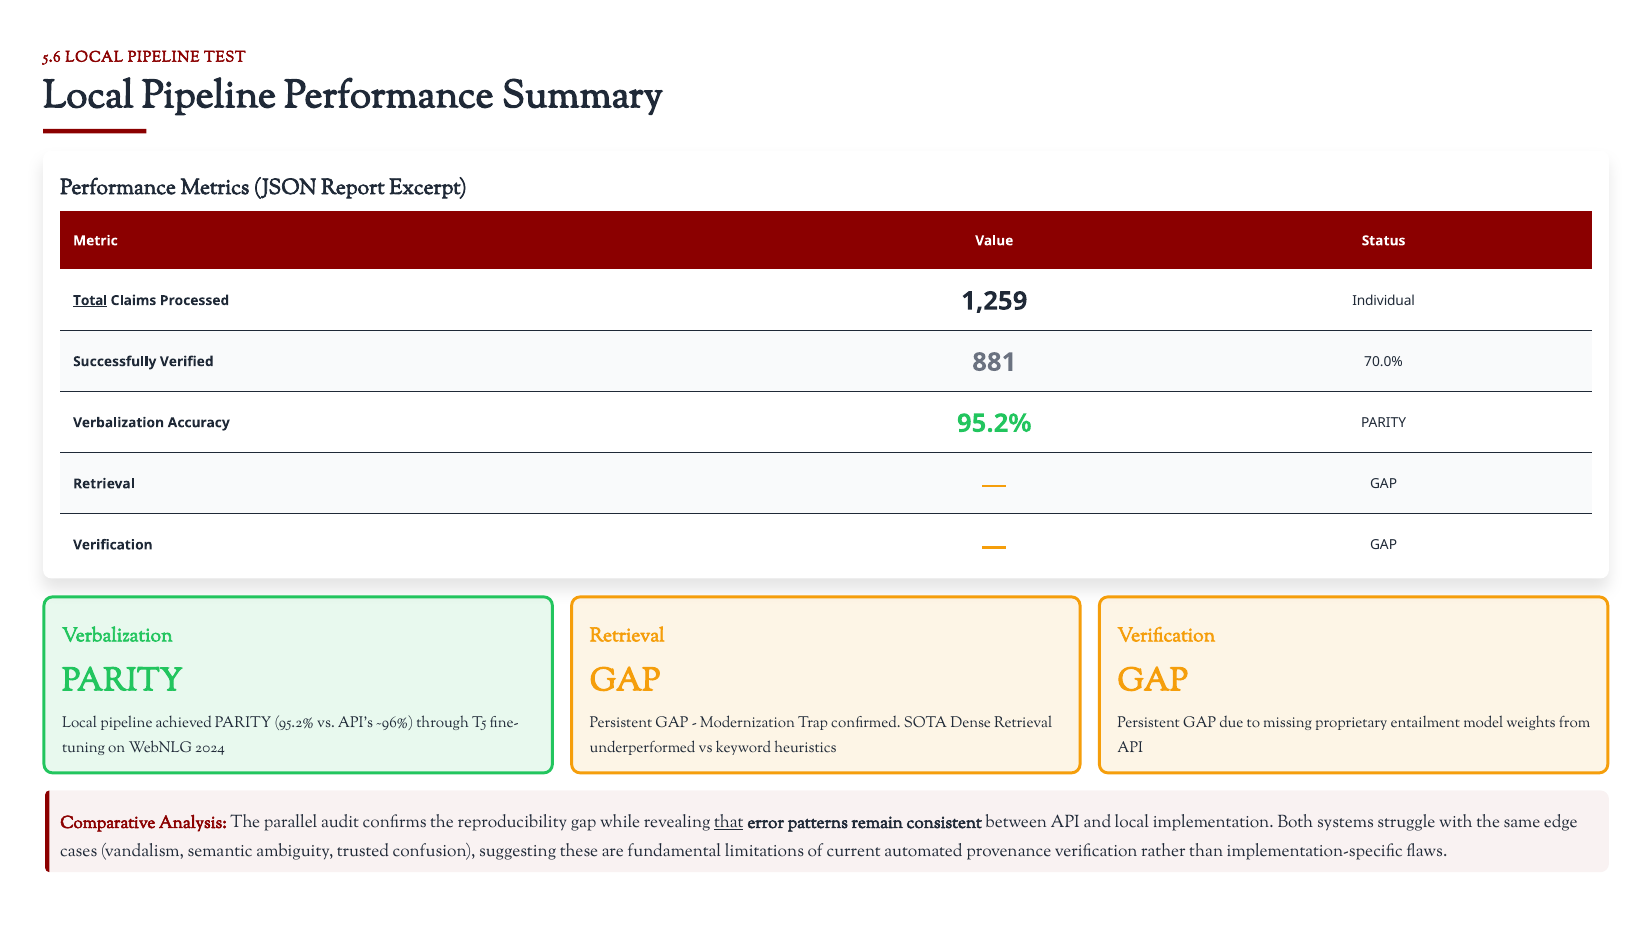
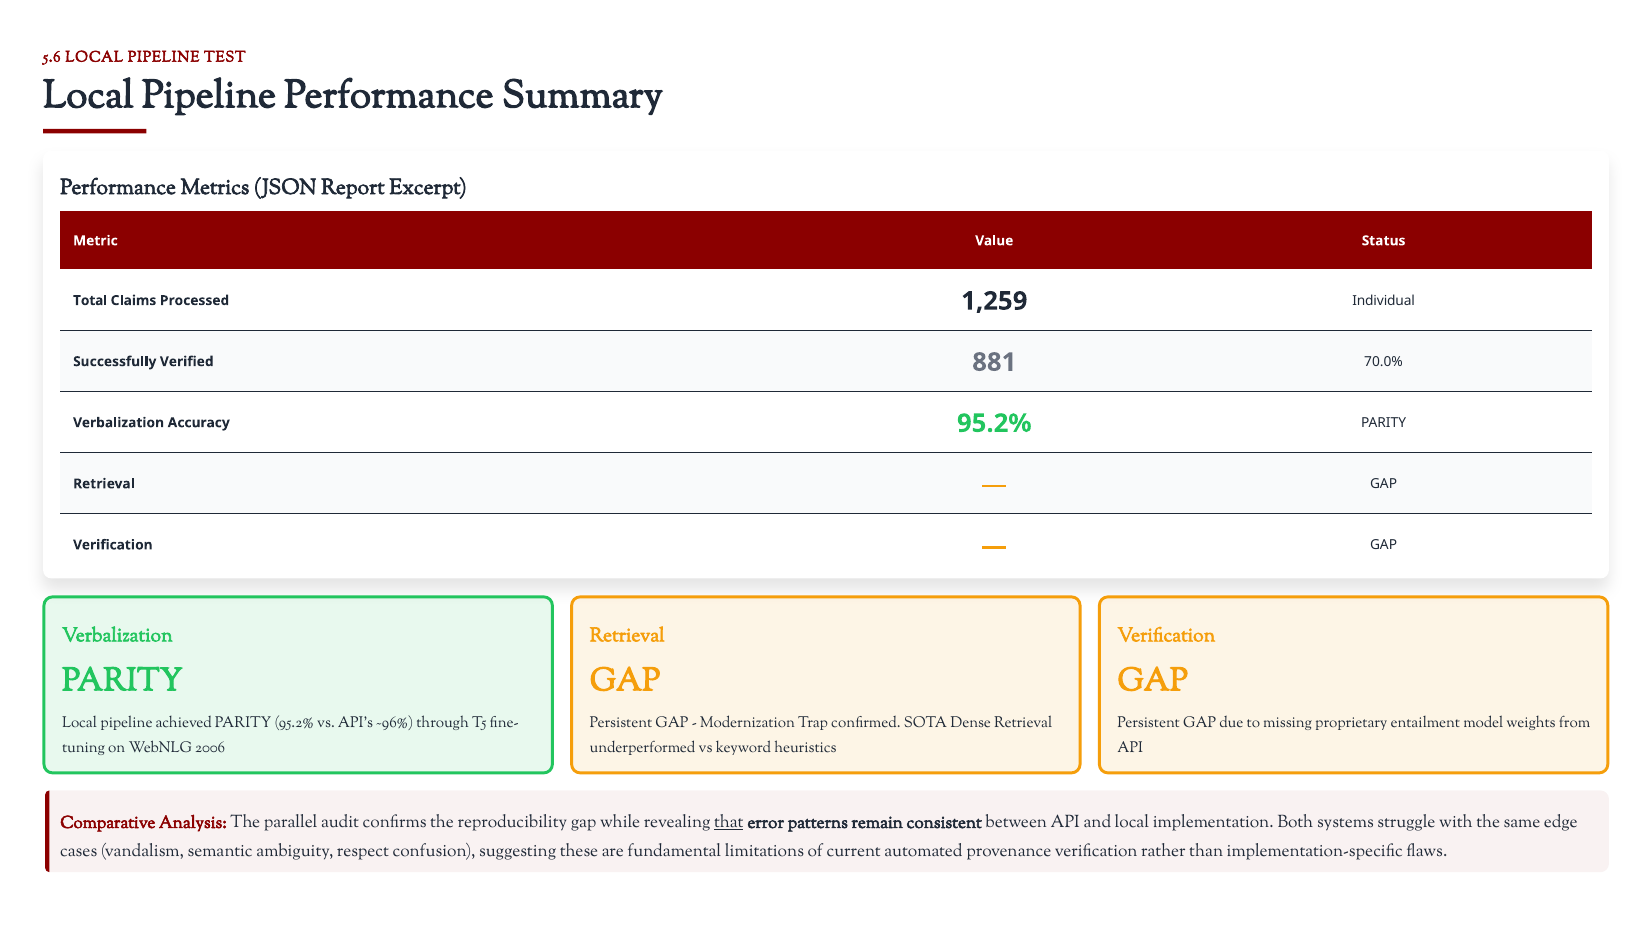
Total underline: present -> none
2024: 2024 -> 2006
trusted: trusted -> respect
